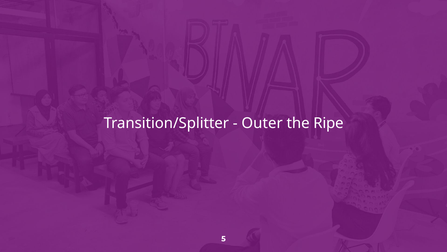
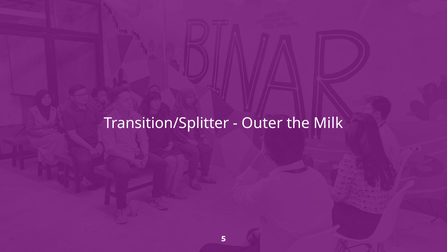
Ripe: Ripe -> Milk
